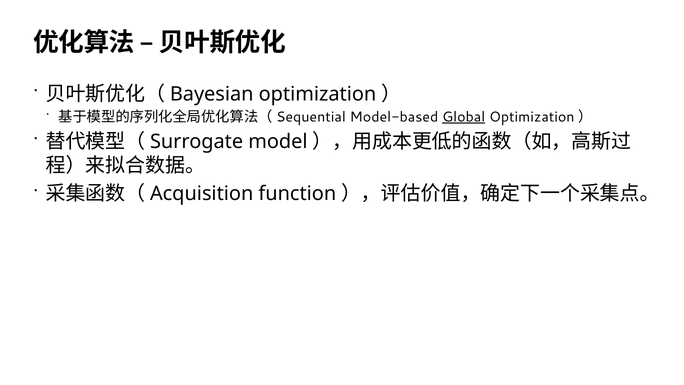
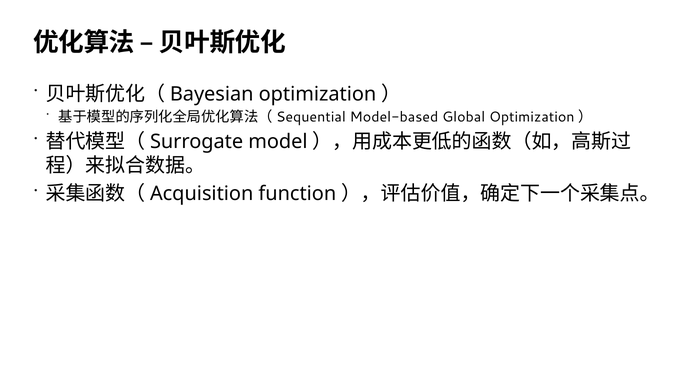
Global underline: present -> none
